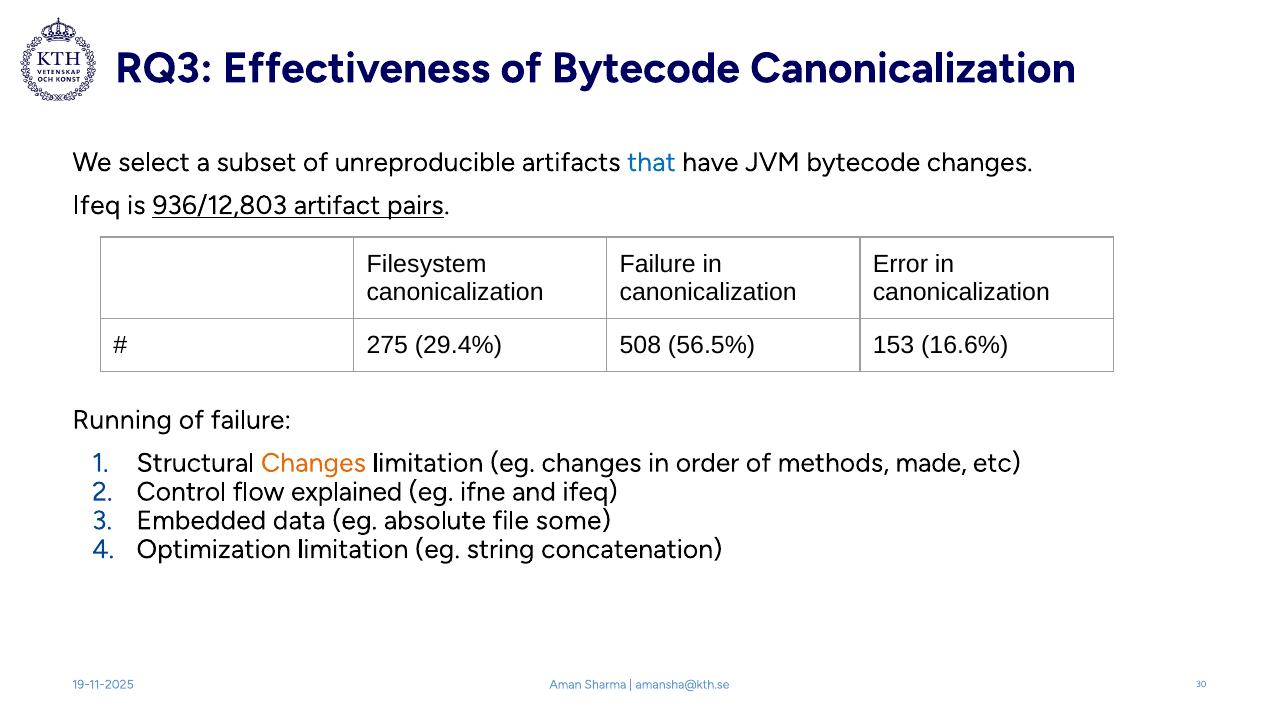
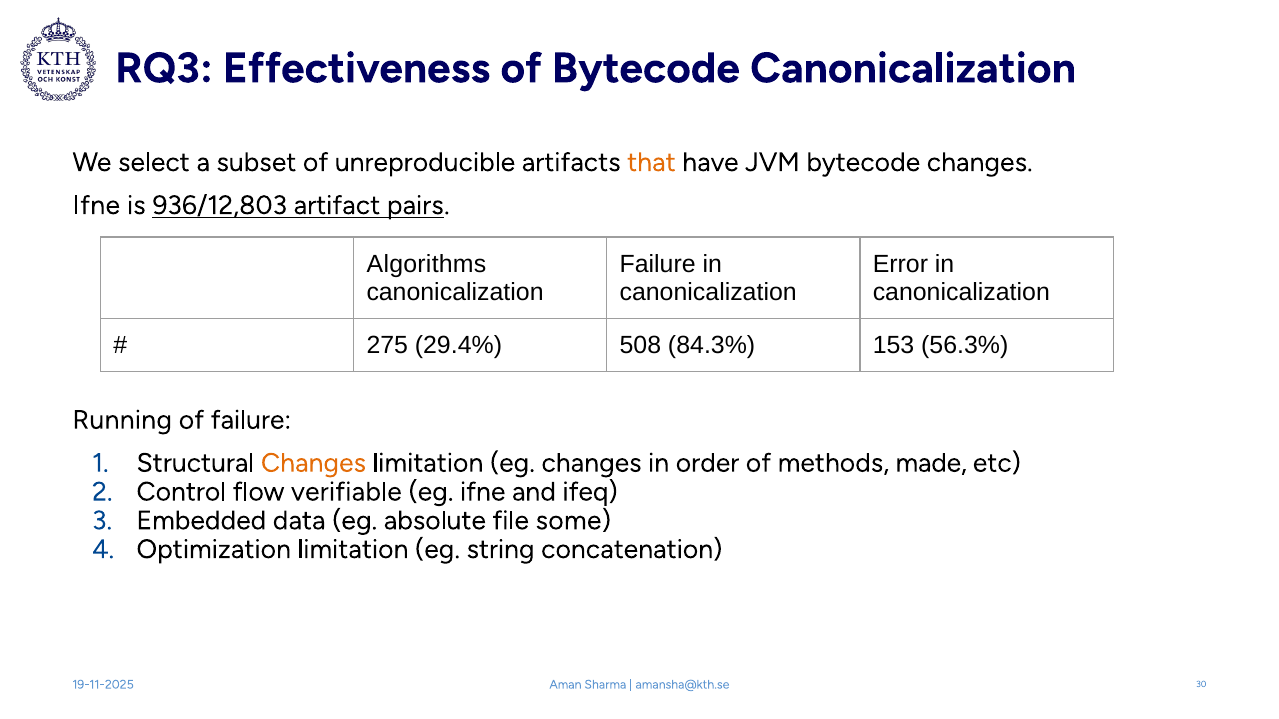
that colour: blue -> orange
Ifeq at (96, 205): Ifeq -> Ifne
Filesystem: Filesystem -> Algorithms
56.5%: 56.5% -> 84.3%
16.6%: 16.6% -> 56.3%
explained: explained -> verifiable
